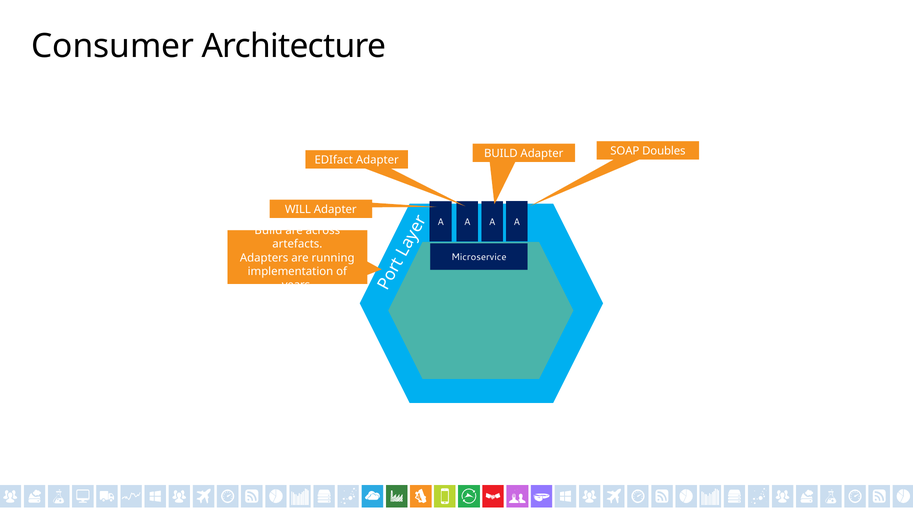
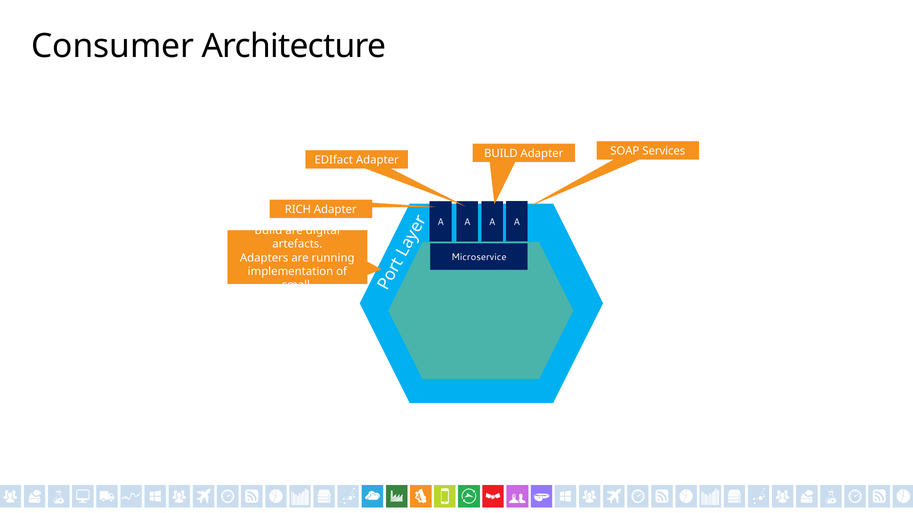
Doubles: Doubles -> Services
WILL: WILL -> RICH
across: across -> digital
years: years -> small
